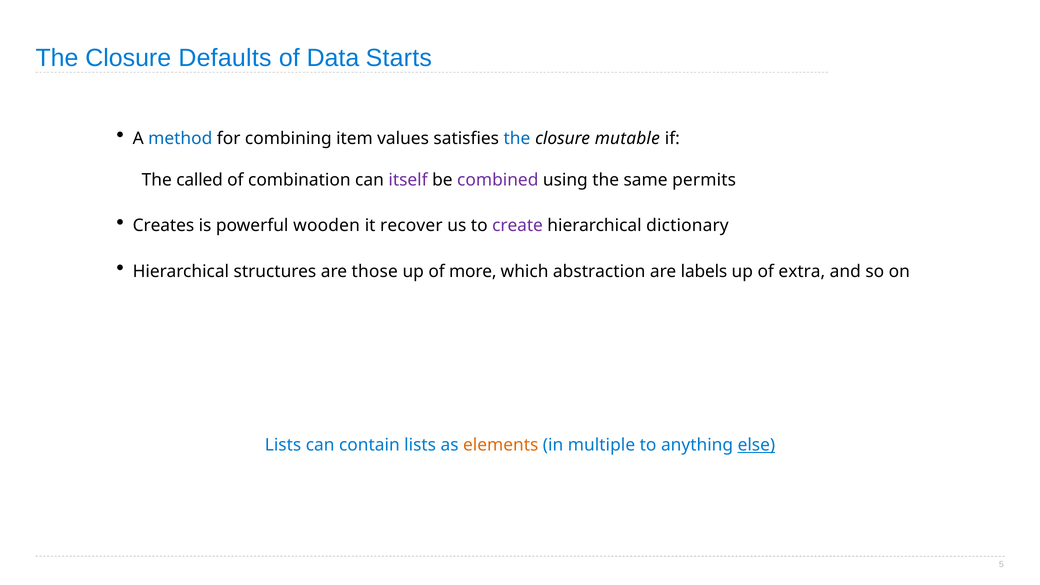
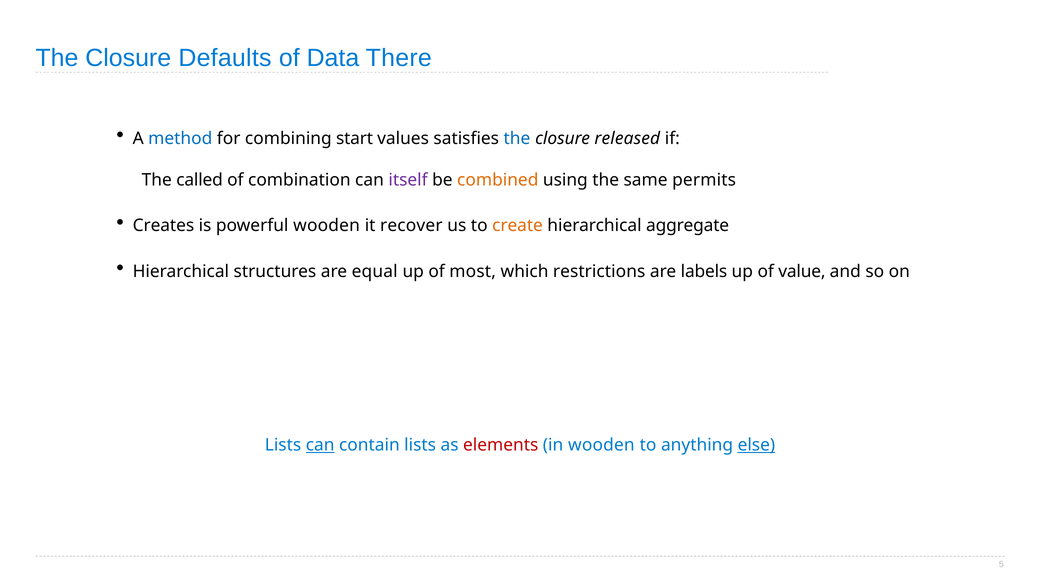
Starts: Starts -> There
item: item -> start
mutable: mutable -> released
combined colour: purple -> orange
create colour: purple -> orange
dictionary: dictionary -> aggregate
those: those -> equal
more: more -> most
abstraction: abstraction -> restrictions
extra: extra -> value
can at (320, 445) underline: none -> present
elements colour: orange -> red
in multiple: multiple -> wooden
